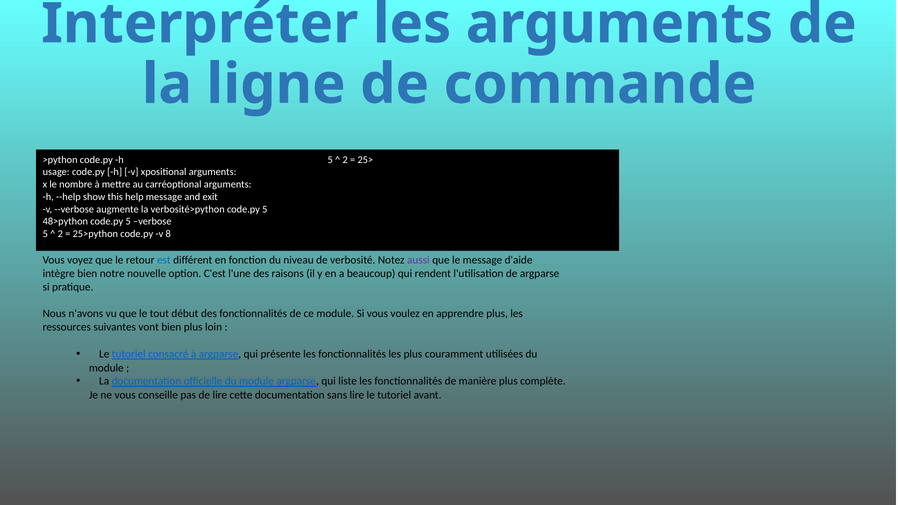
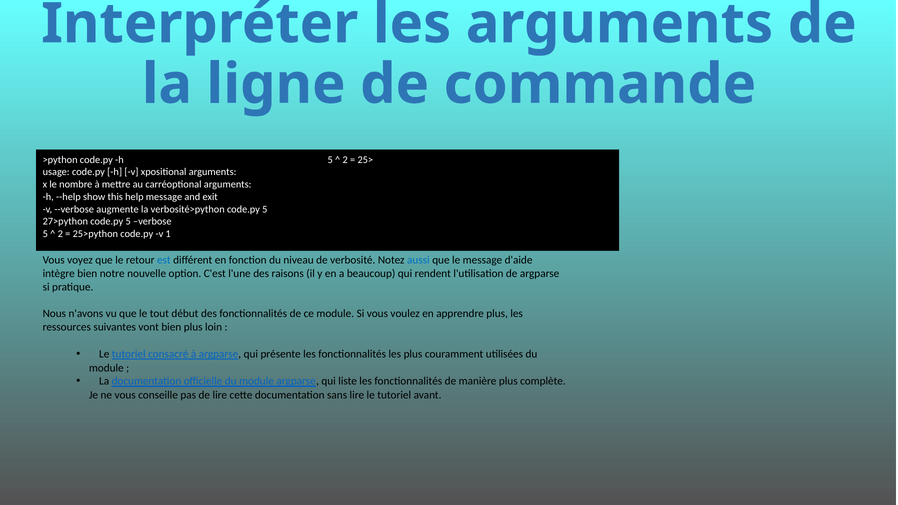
48>python: 48>python -> 27>python
8: 8 -> 1
aussi colour: purple -> blue
